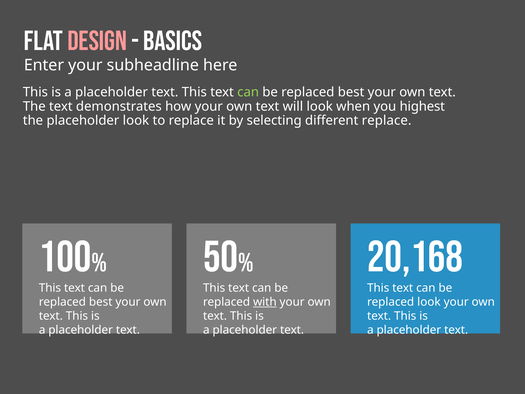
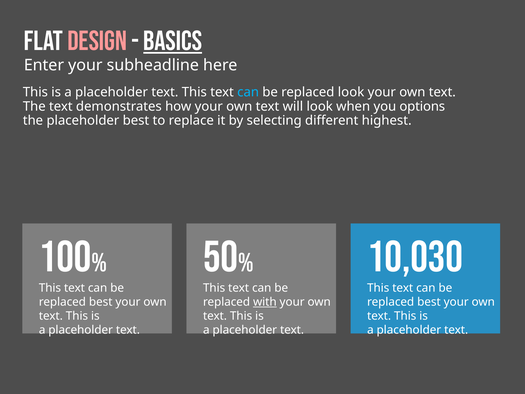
BASICS underline: none -> present
can at (248, 92) colour: light green -> light blue
best at (351, 92): best -> look
highest: highest -> options
placeholder look: look -> best
different replace: replace -> highest
20,168: 20,168 -> 10,030
look at (429, 302): look -> best
